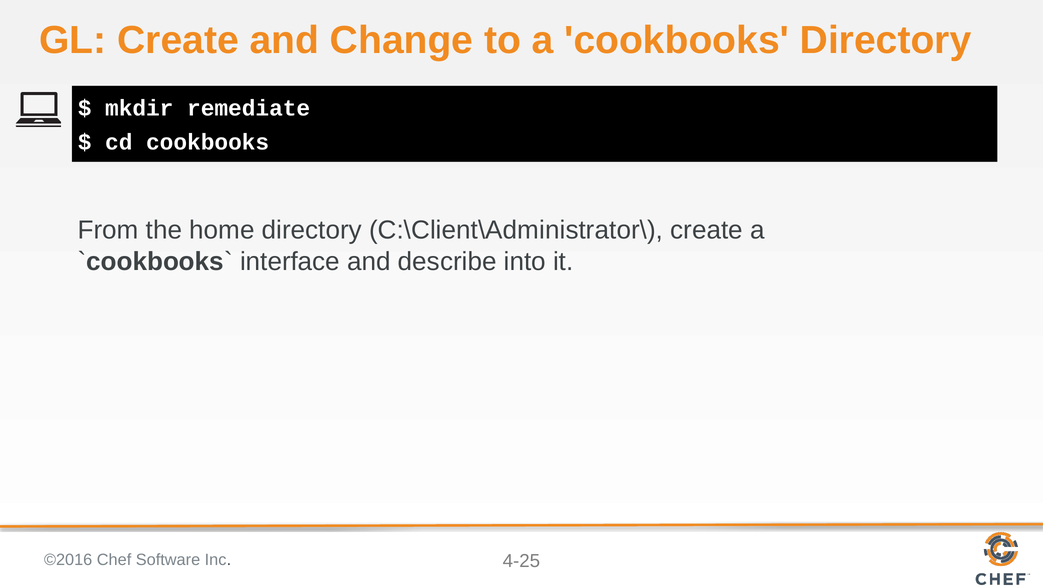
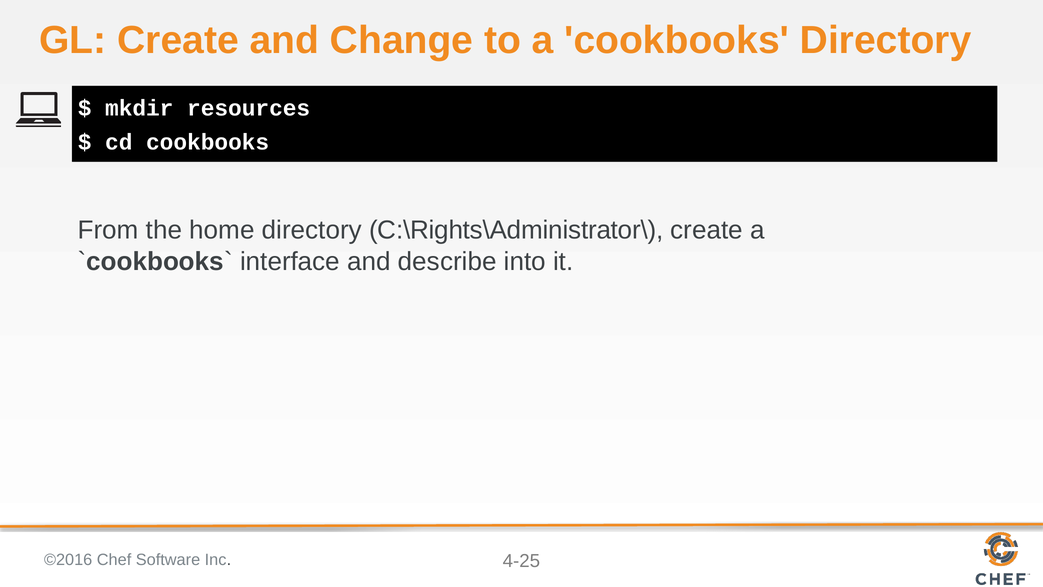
remediate: remediate -> resources
C:\Client\Administrator\: C:\Client\Administrator\ -> C:\Rights\Administrator\
